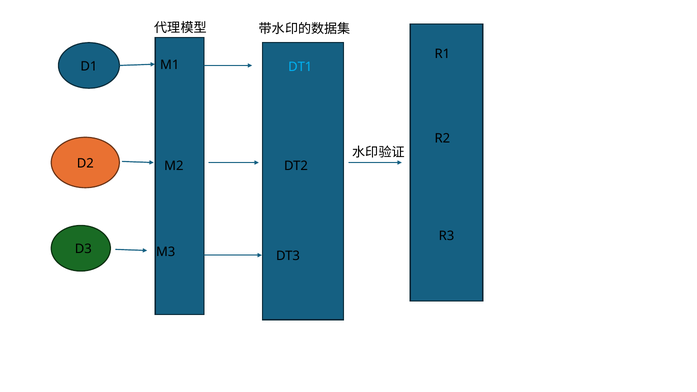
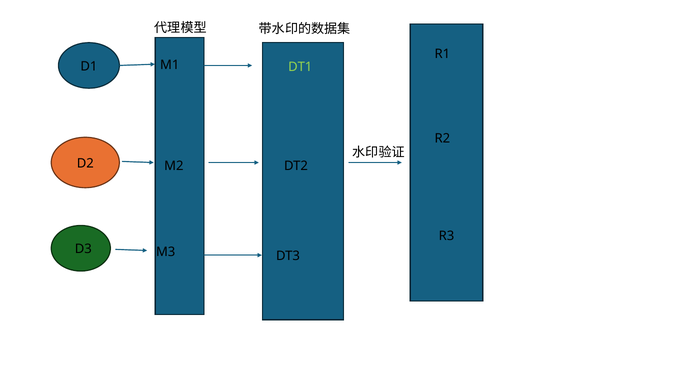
DT1 colour: light blue -> light green
